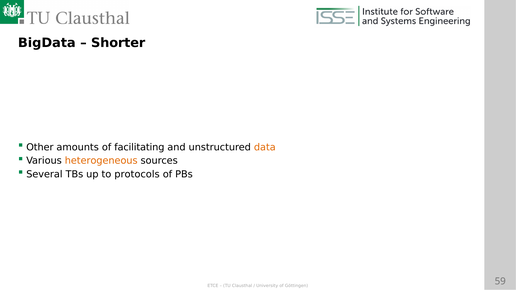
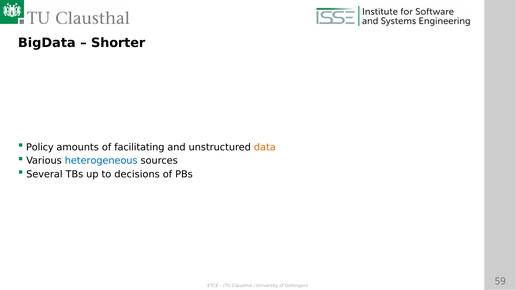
Other: Other -> Policy
heterogeneous colour: orange -> blue
protocols: protocols -> decisions
